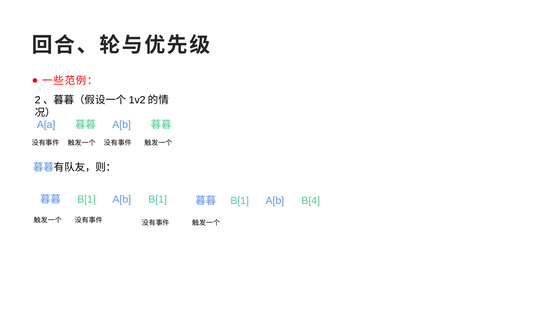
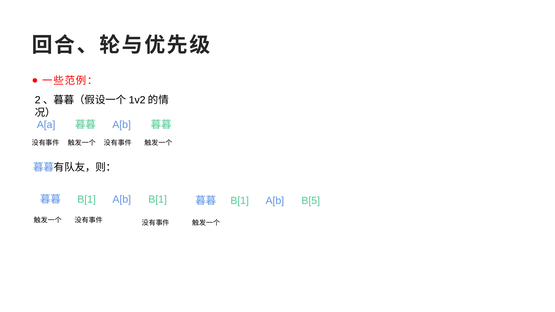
B[4: B[4 -> B[5
